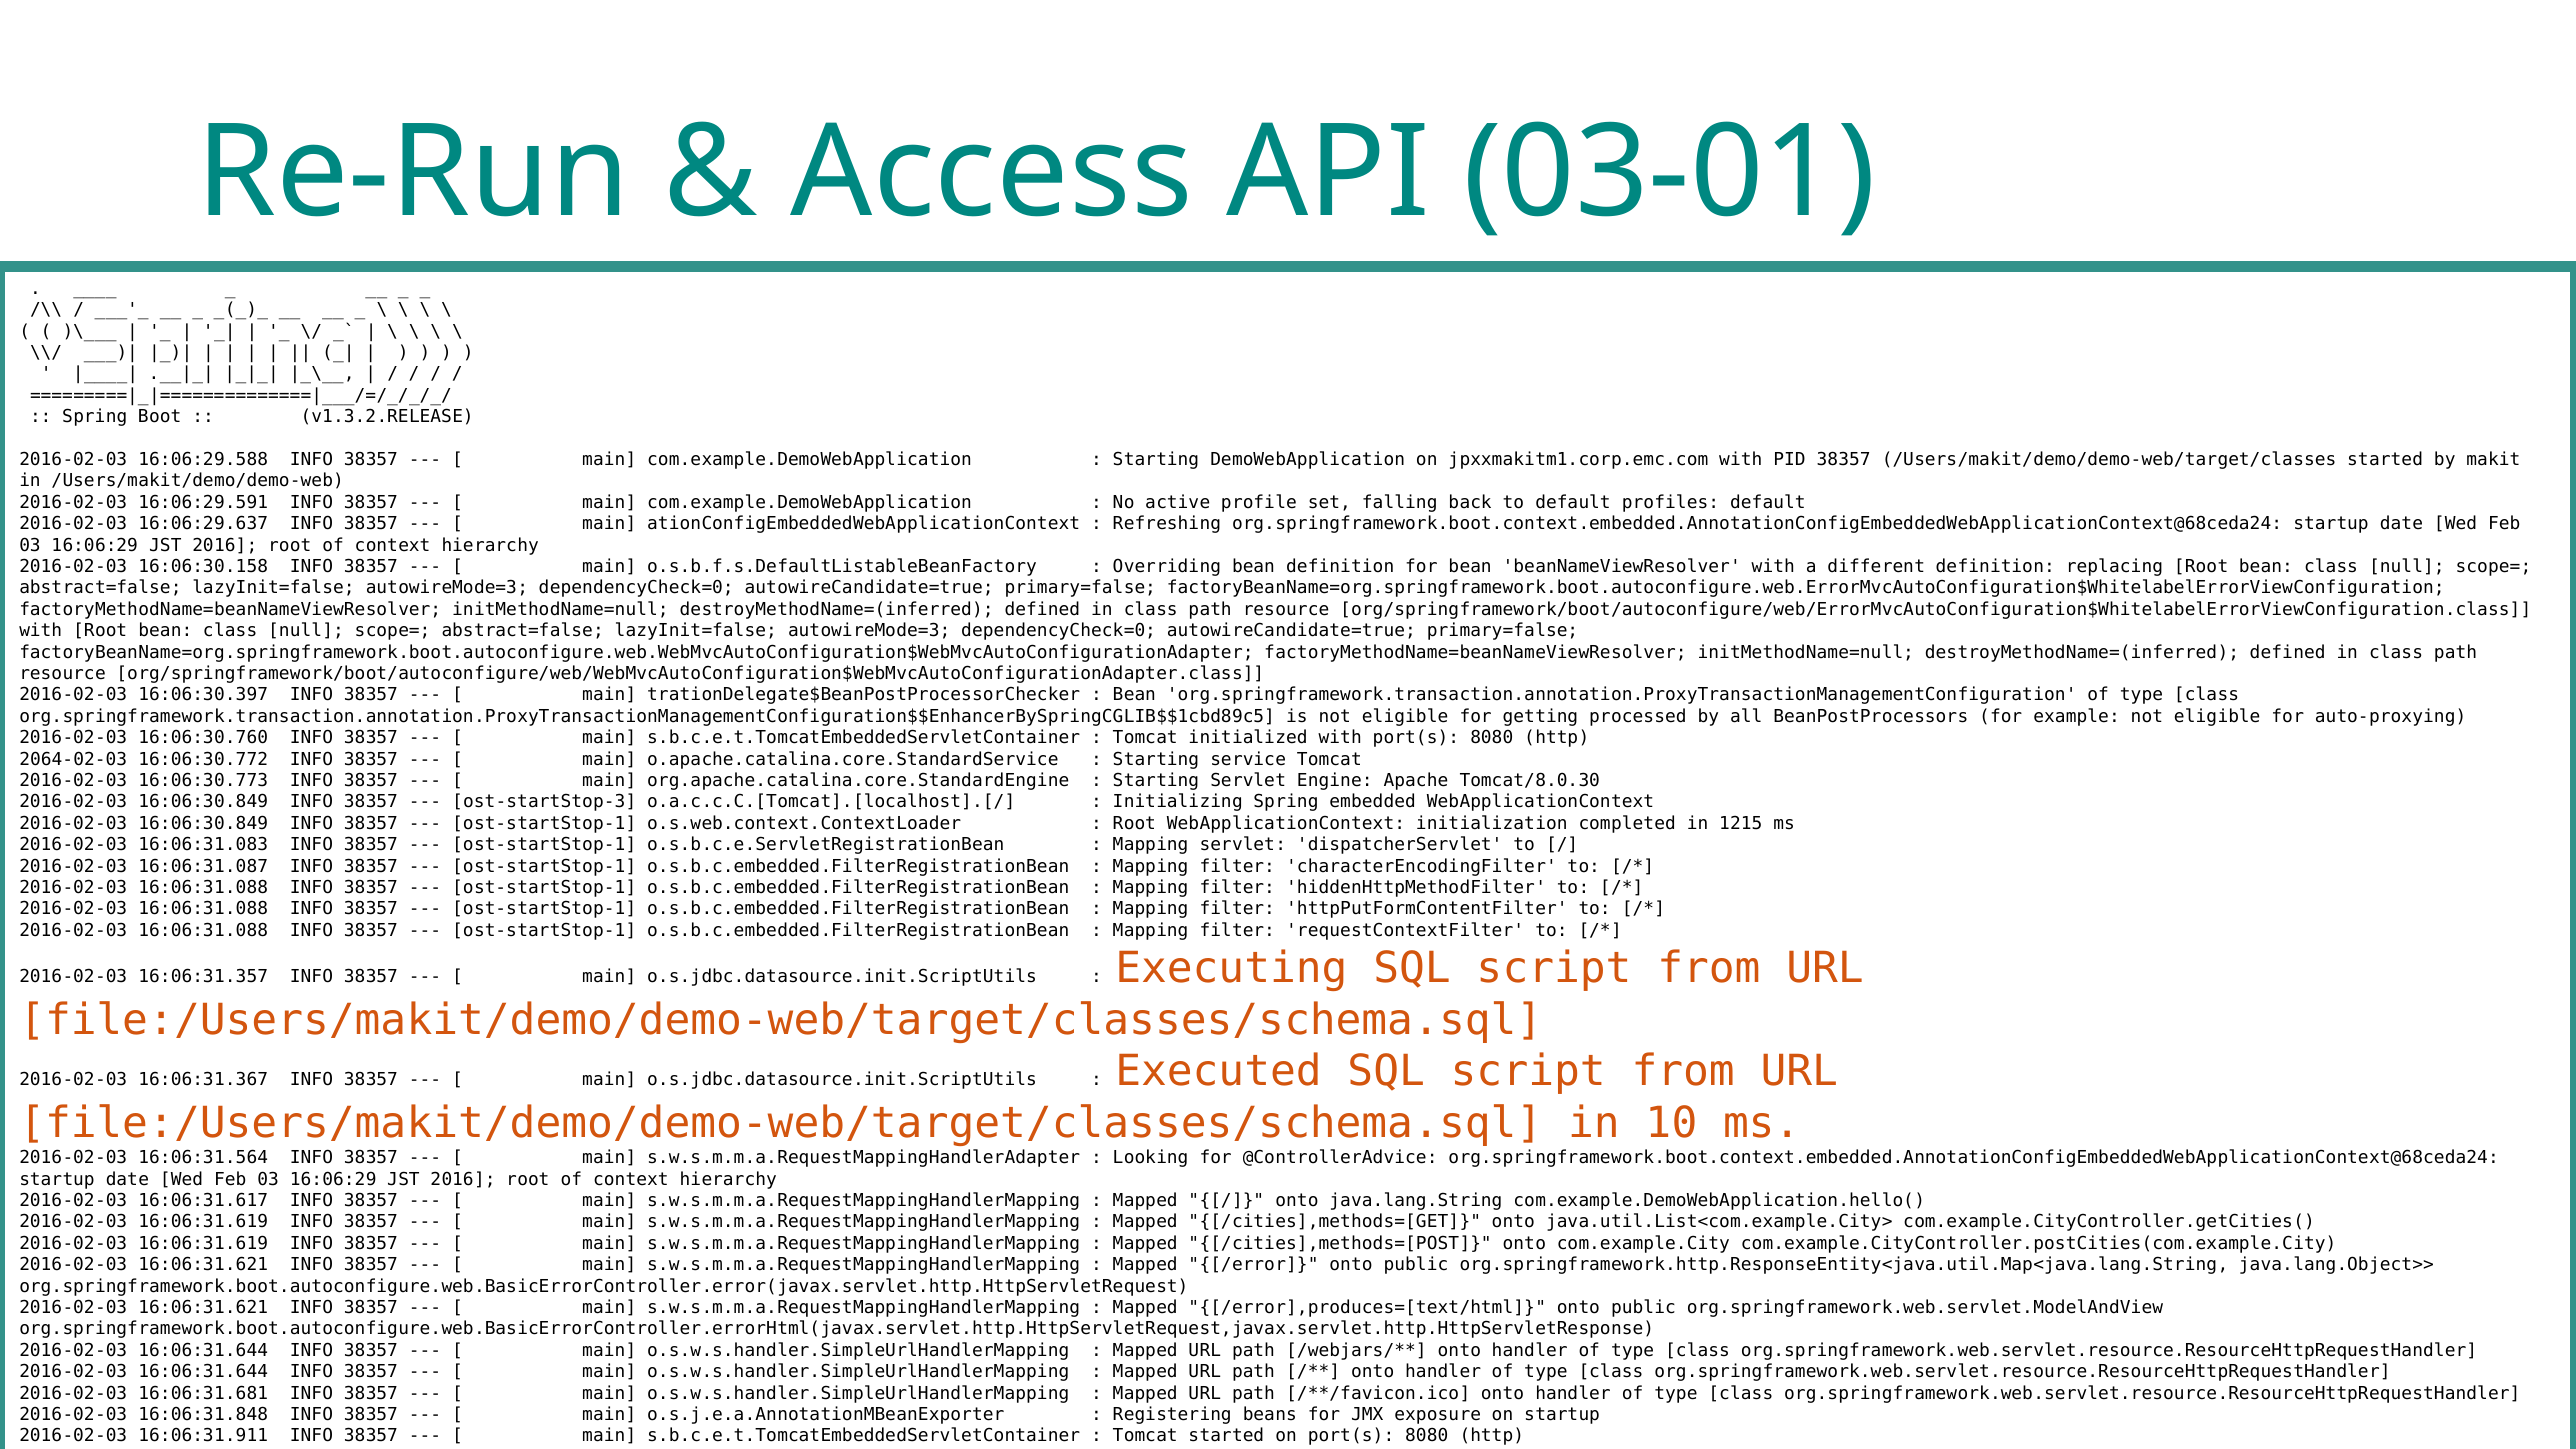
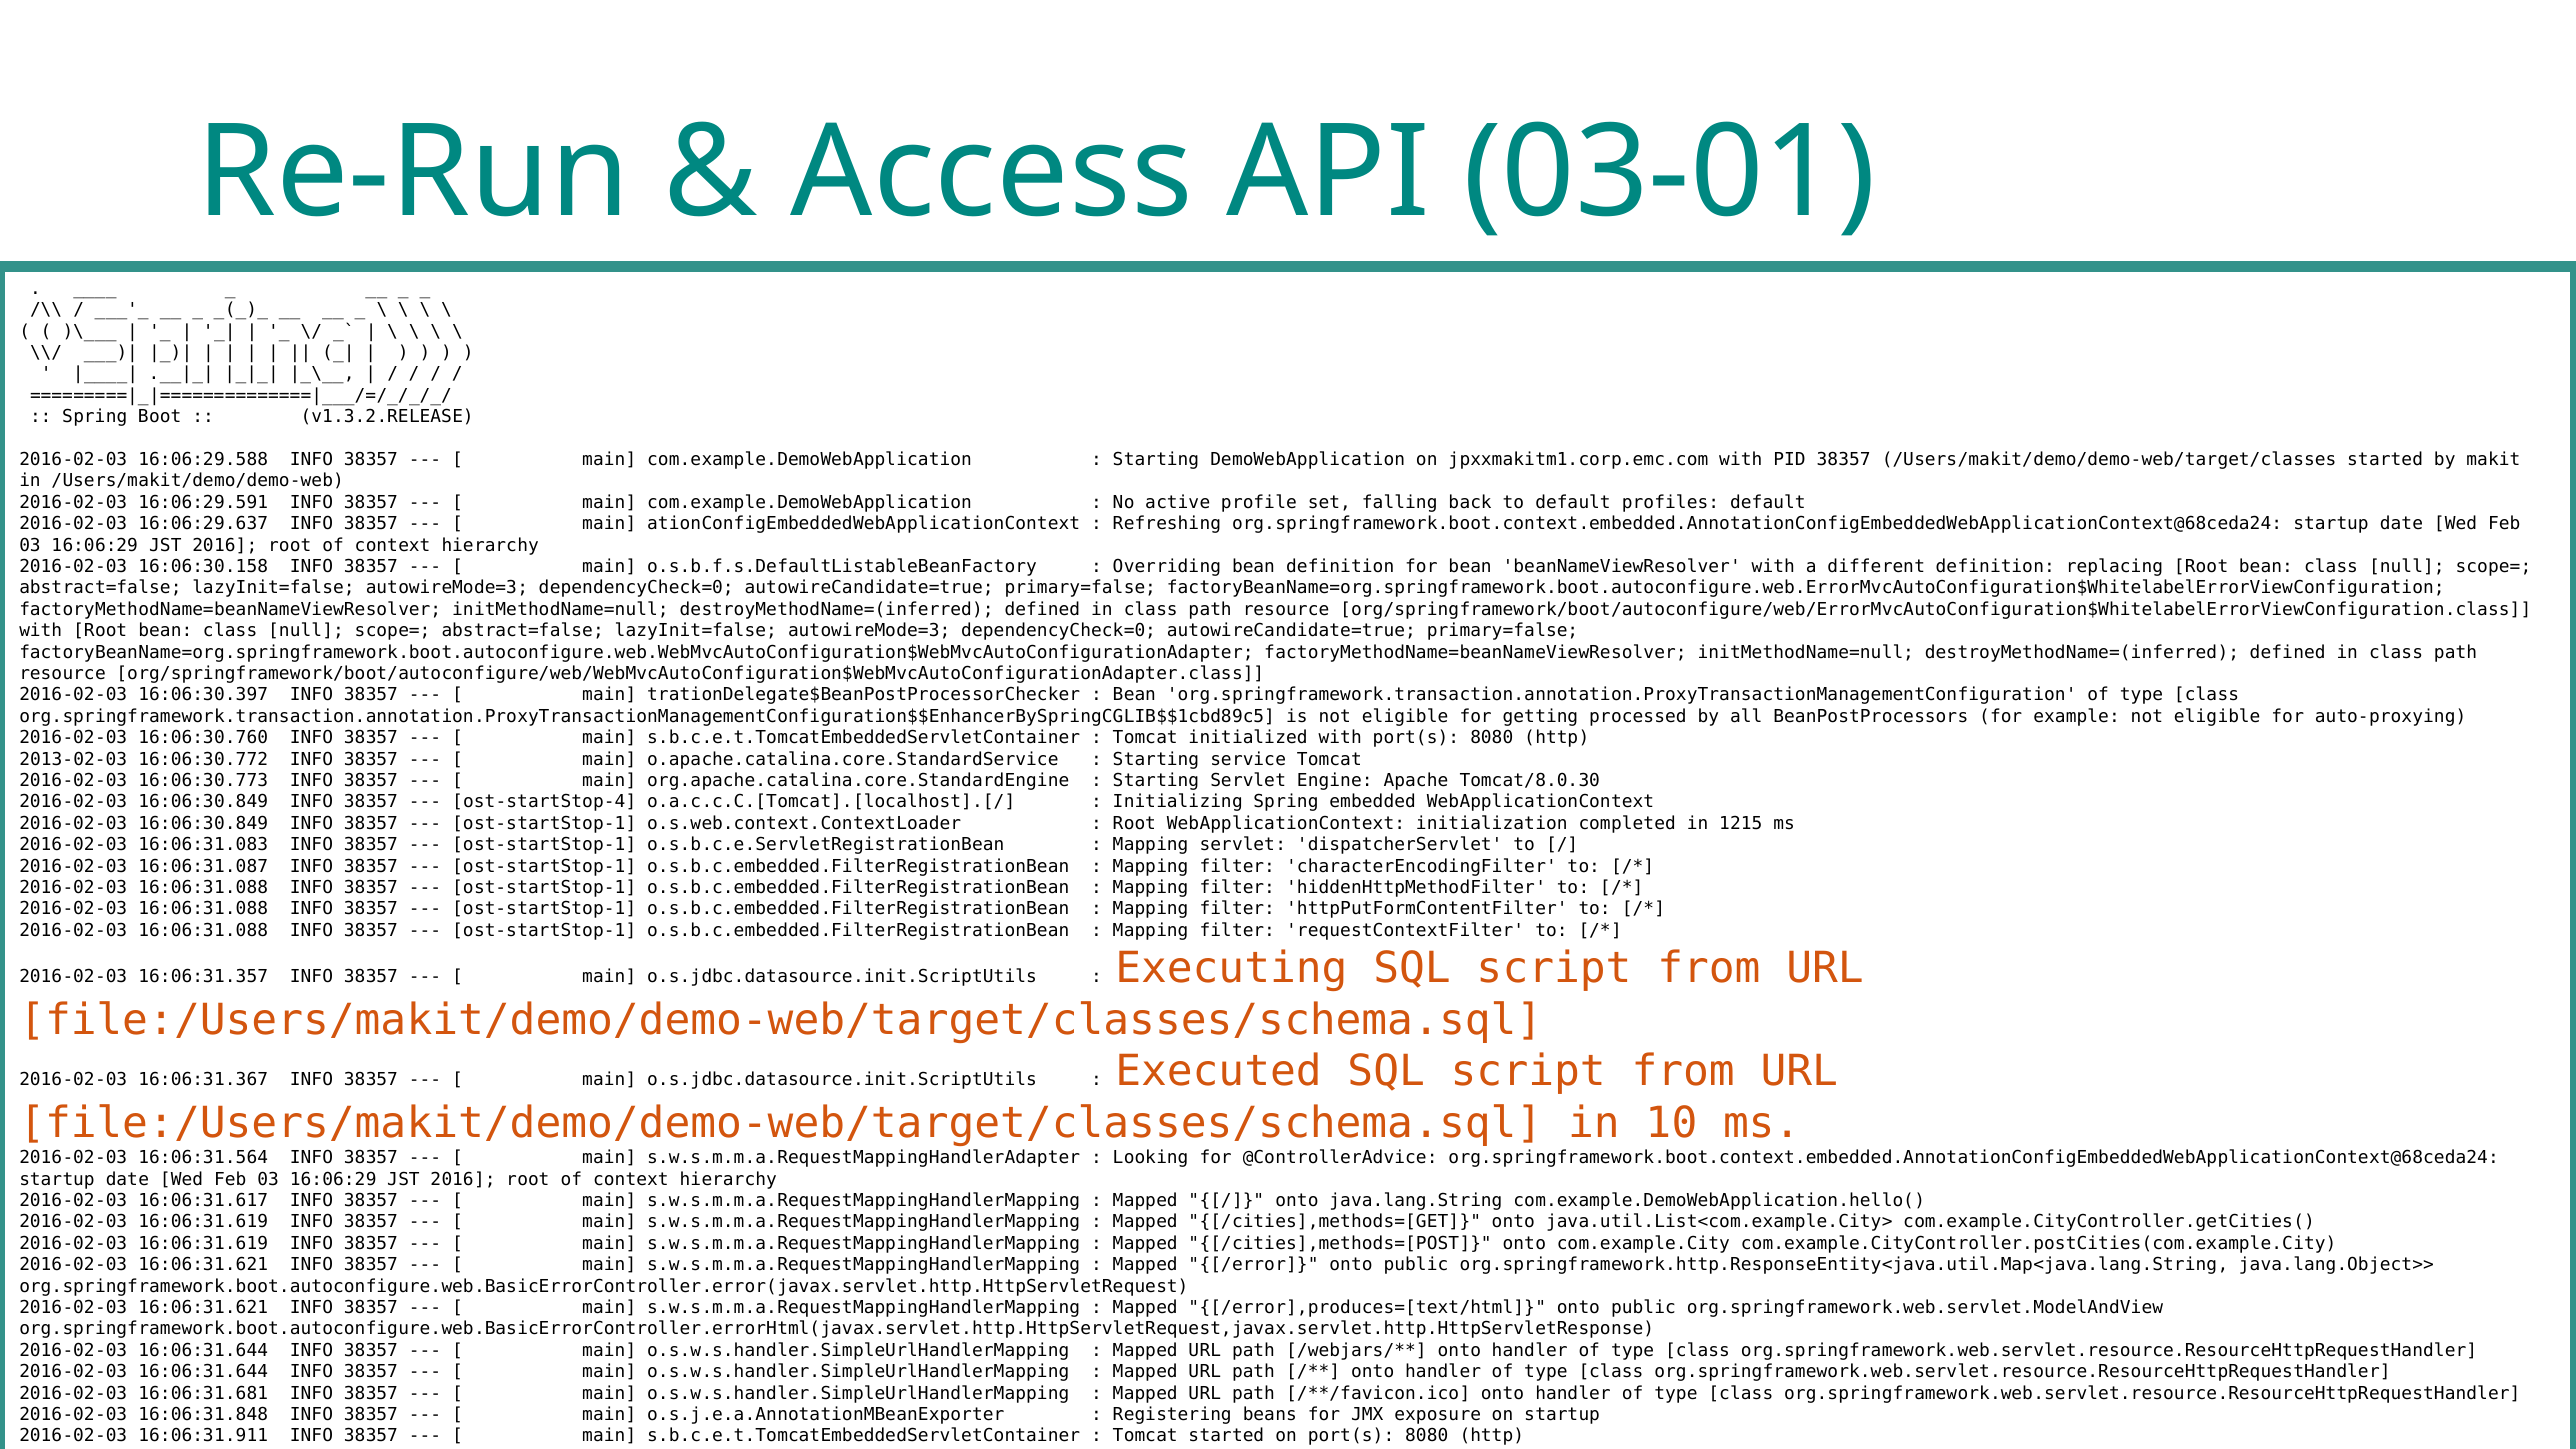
2064-02-03: 2064-02-03 -> 2013-02-03
ost-startStop-3: ost-startStop-3 -> ost-startStop-4
